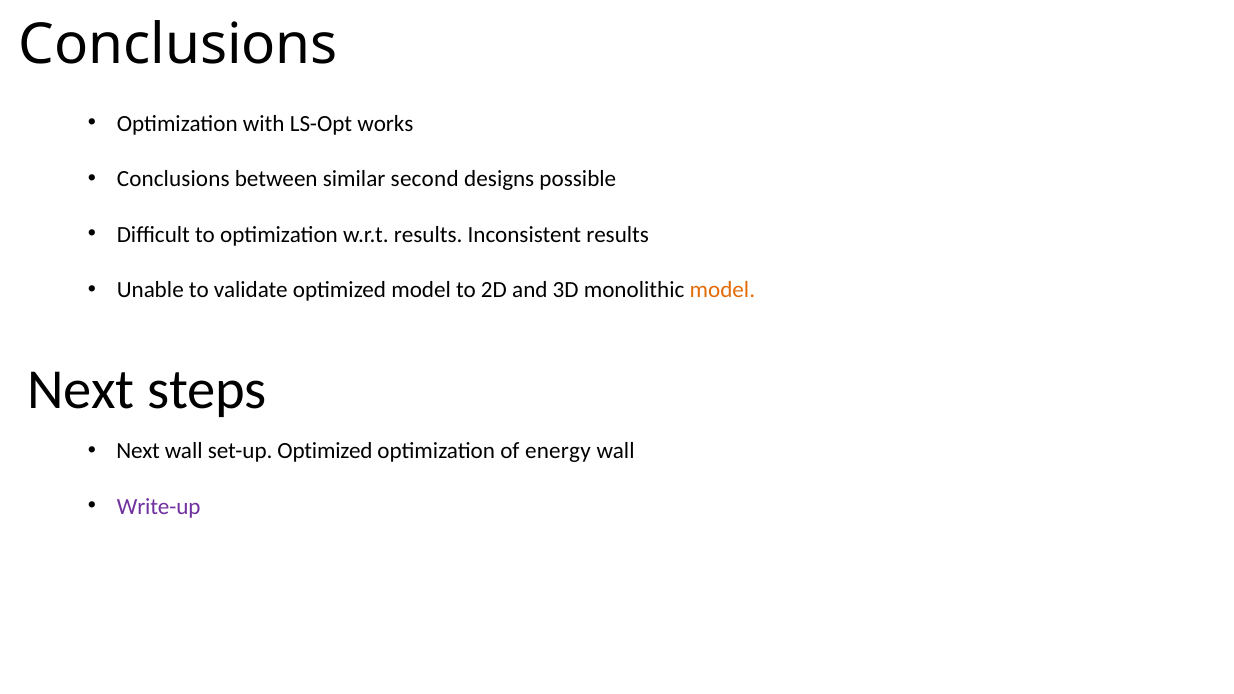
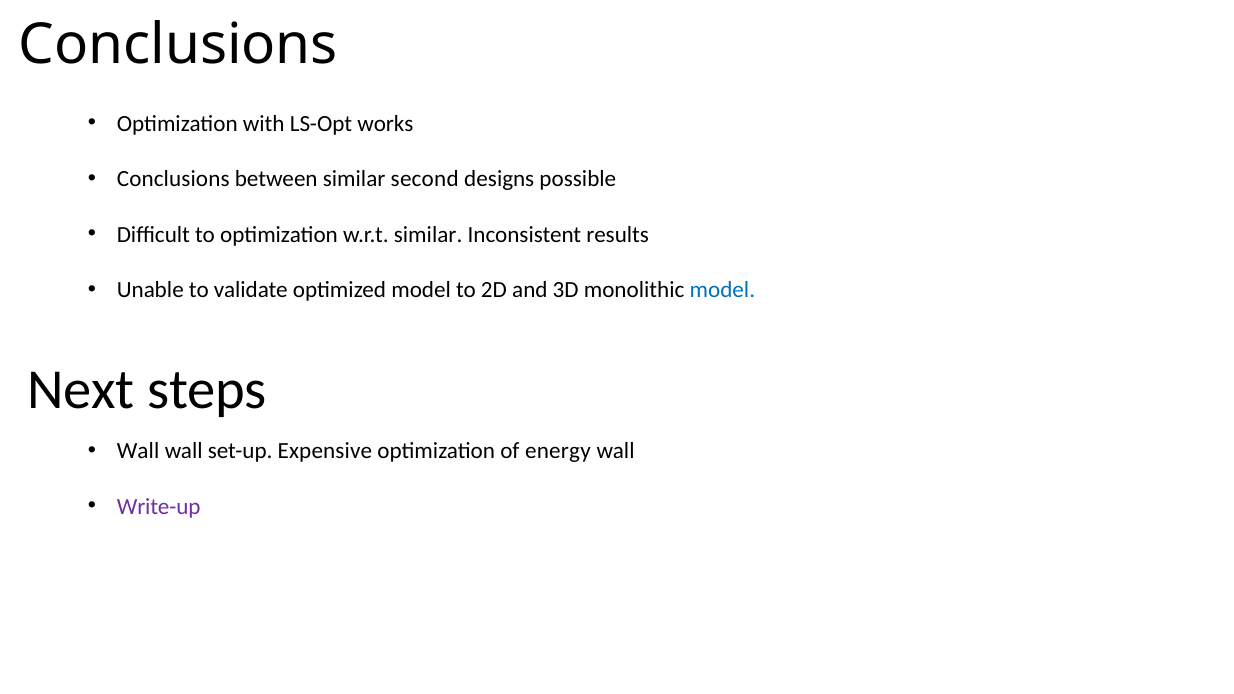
w.r.t results: results -> similar
model at (722, 290) colour: orange -> blue
Next at (138, 451): Next -> Wall
set-up Optimized: Optimized -> Expensive
